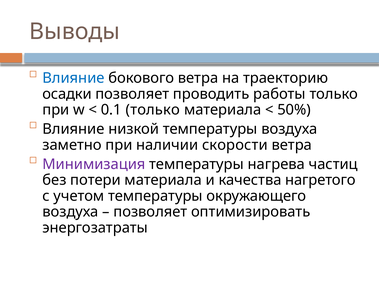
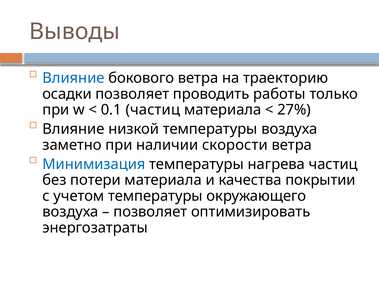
0.1 только: только -> частиц
50%: 50% -> 27%
Минимизация colour: purple -> blue
нагретого: нагретого -> покрытии
